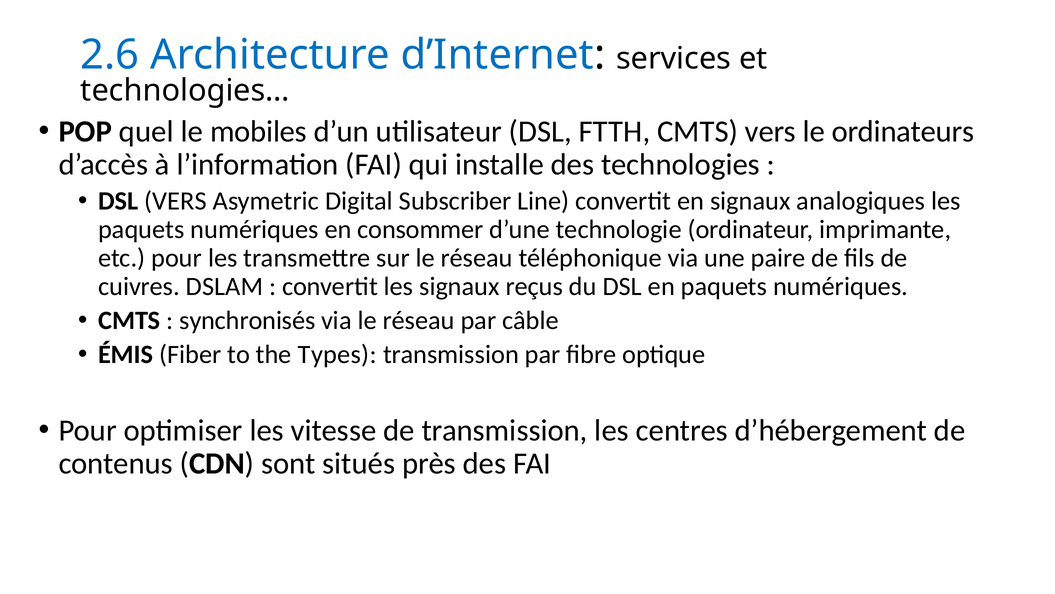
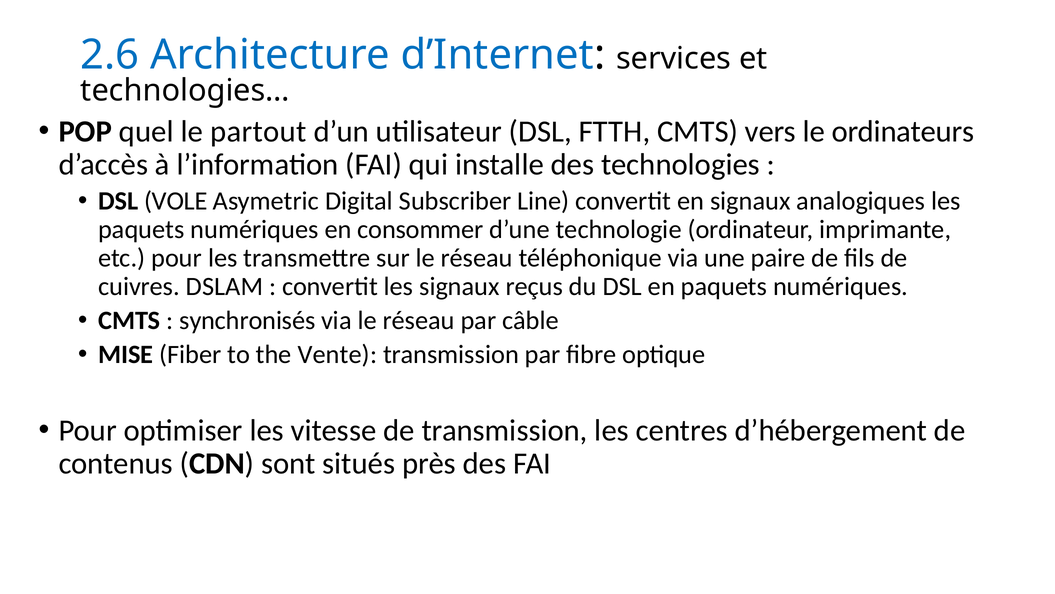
mobiles: mobiles -> partout
DSL VERS: VERS -> VOLE
ÉMIS: ÉMIS -> MISE
Types: Types -> Vente
